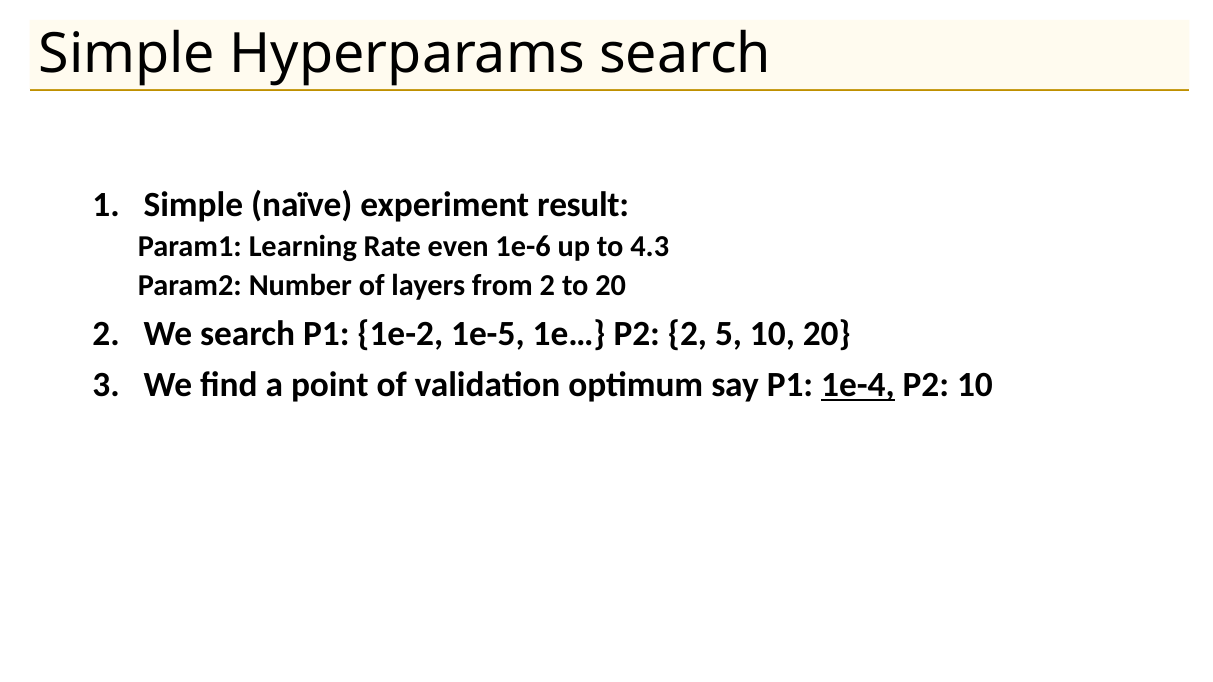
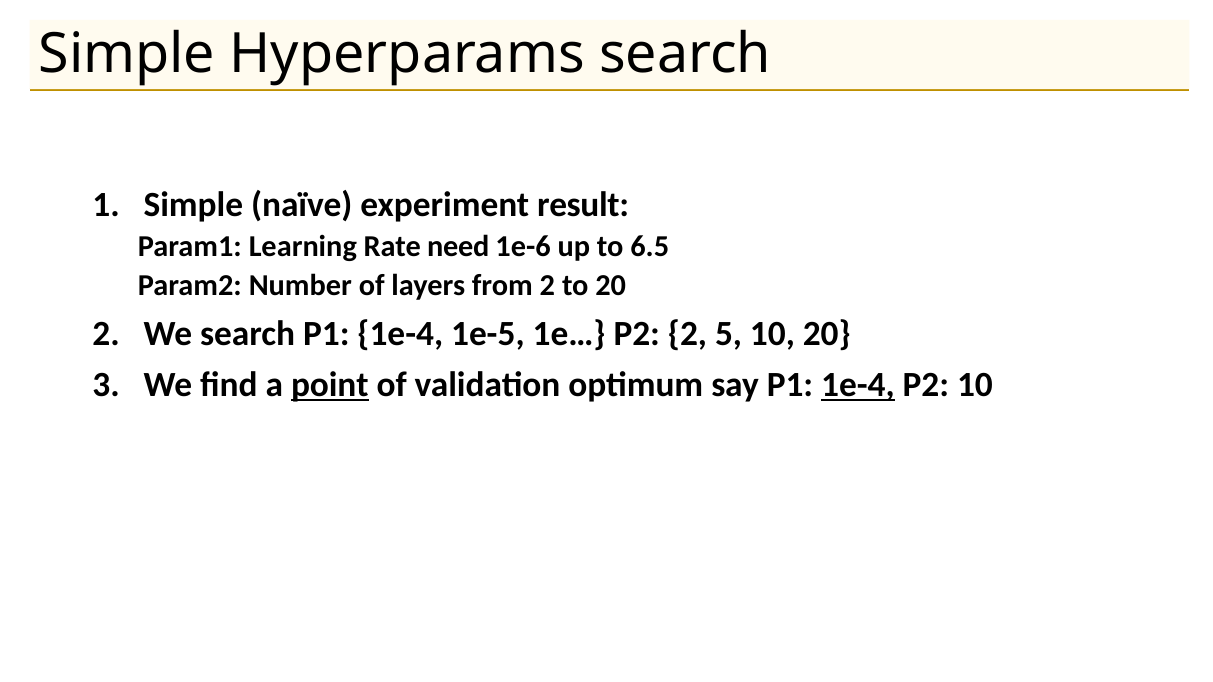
even: even -> need
4.3: 4.3 -> 6.5
search P1 1e-2: 1e-2 -> 1e-4
point underline: none -> present
